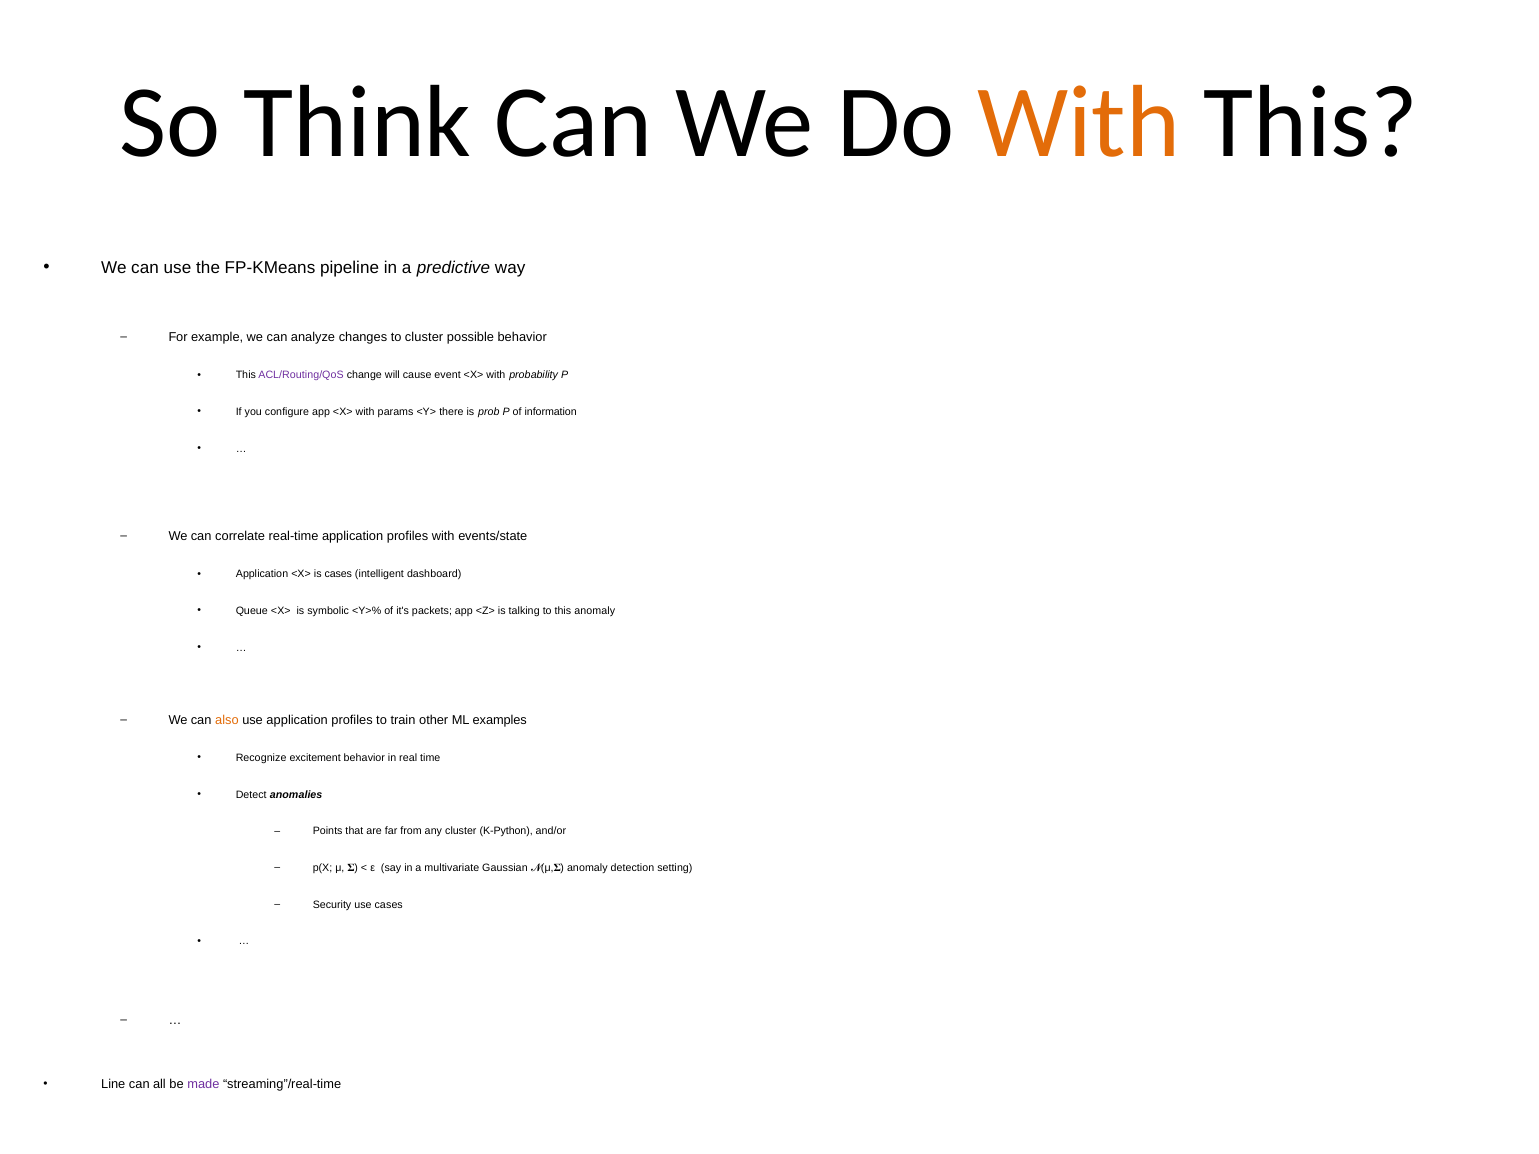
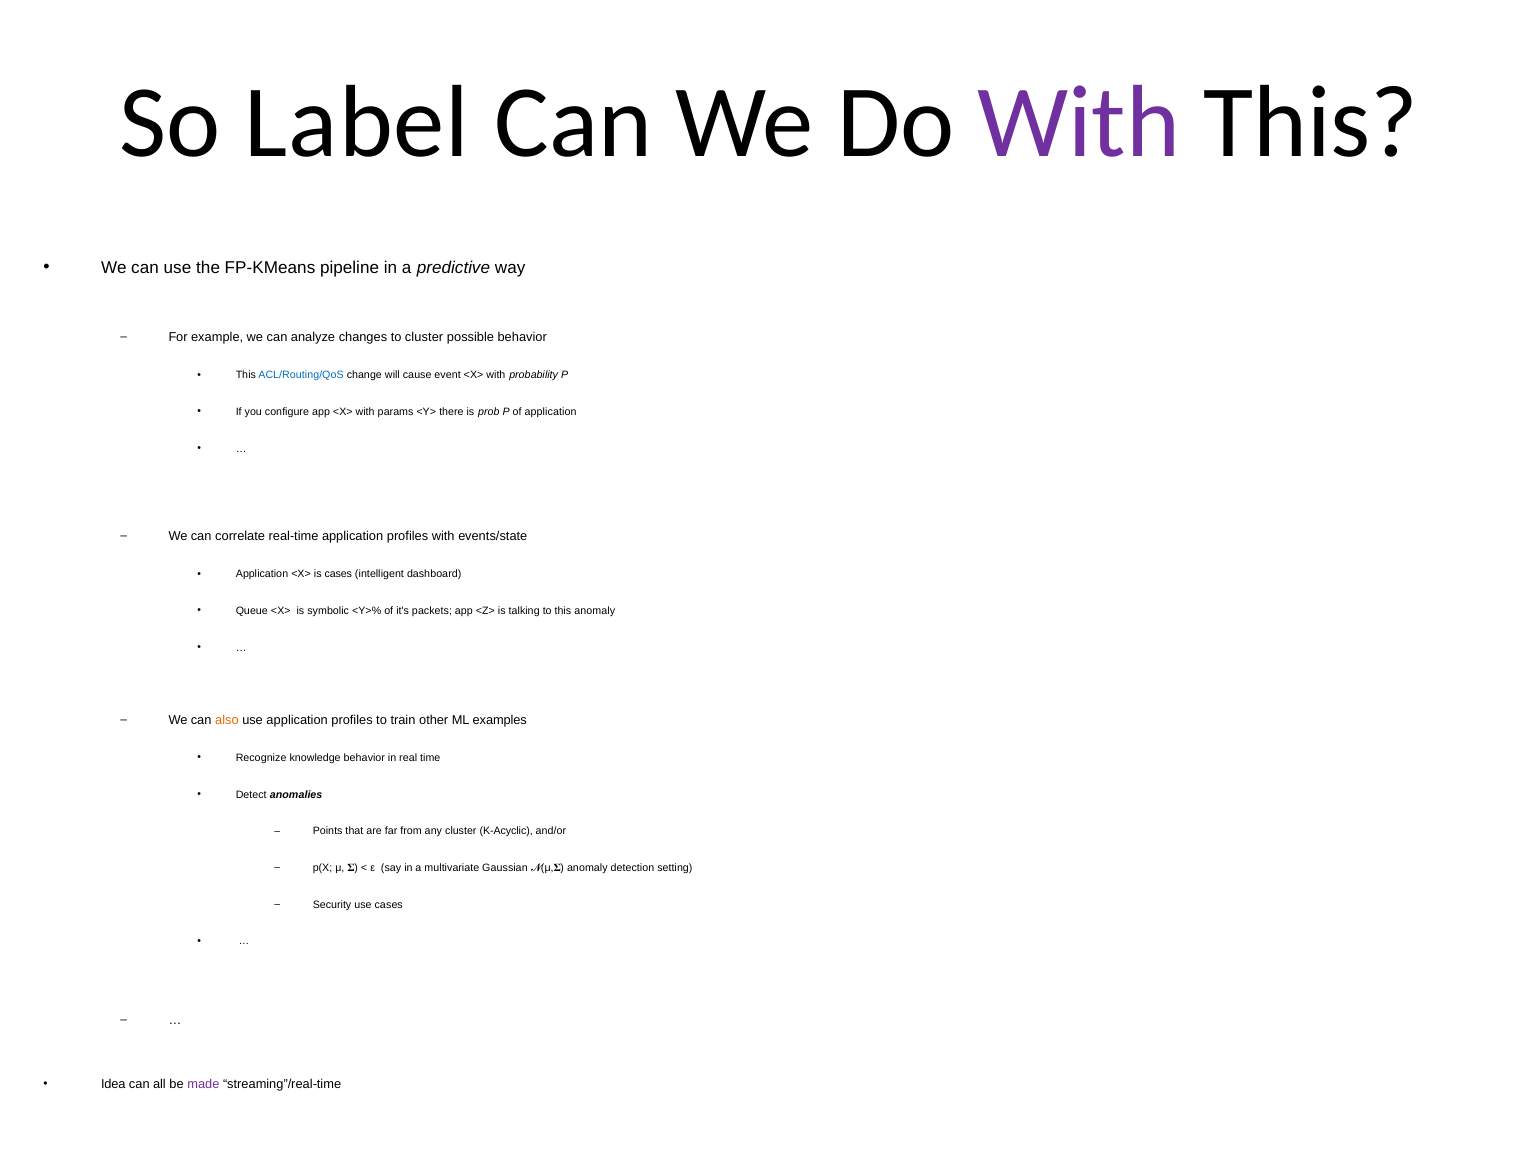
Think: Think -> Label
With at (1079, 122) colour: orange -> purple
ACL/Routing/QoS colour: purple -> blue
of information: information -> application
excitement: excitement -> knowledge
K-Python: K-Python -> K-Acyclic
Line: Line -> Idea
